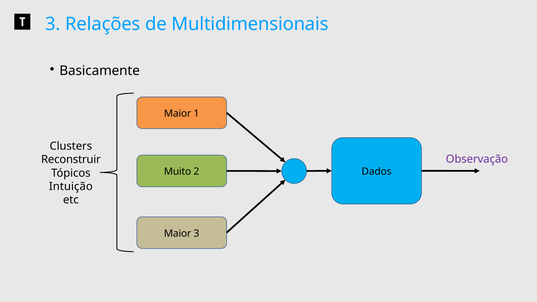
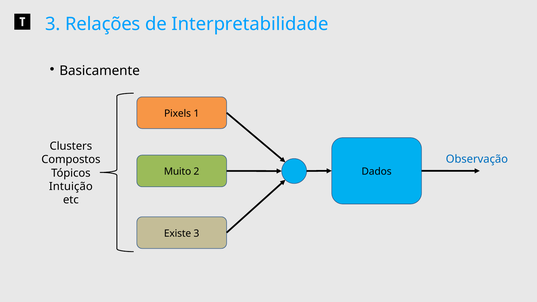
Multidimensionais: Multidimensionais -> Interpretabilidade
Maior at (178, 113): Maior -> Pixels
Observação colour: purple -> blue
Reconstruir: Reconstruir -> Compostos
Maior at (178, 233): Maior -> Existe
